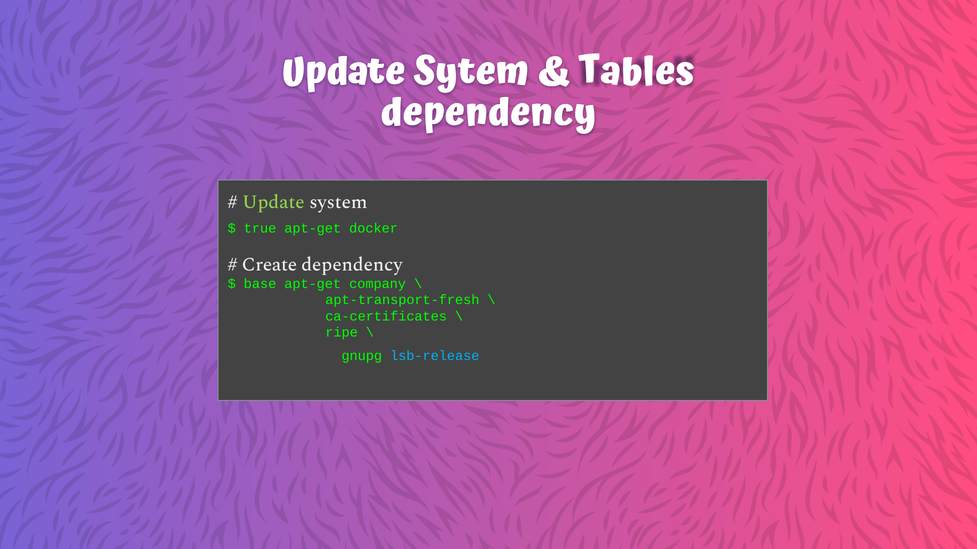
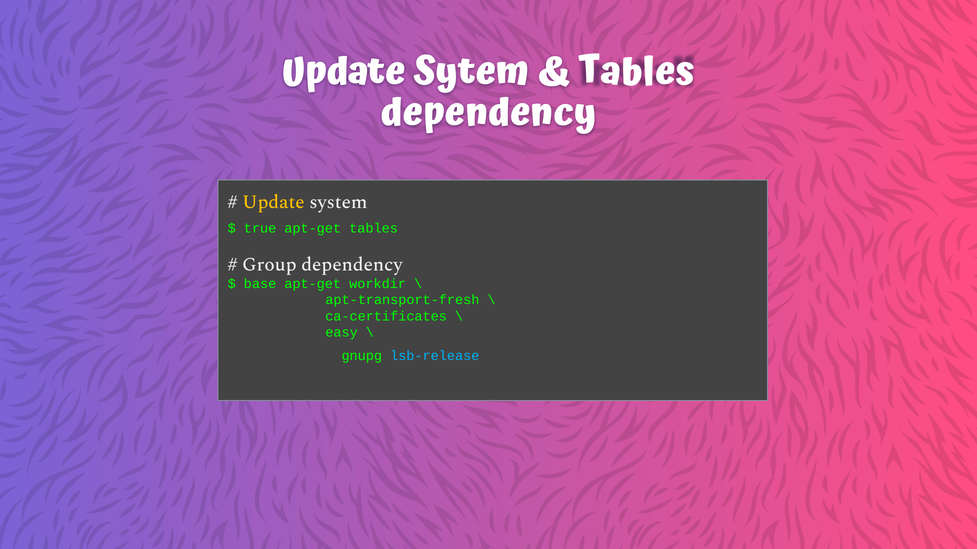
Update at (273, 202) colour: light green -> yellow
apt-get docker: docker -> tables
Create: Create -> Group
company: company -> workdir
ripe: ripe -> easy
